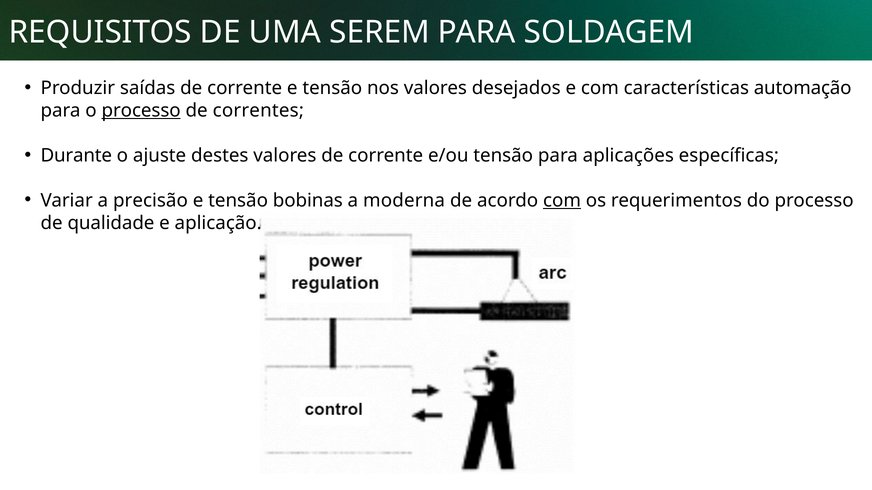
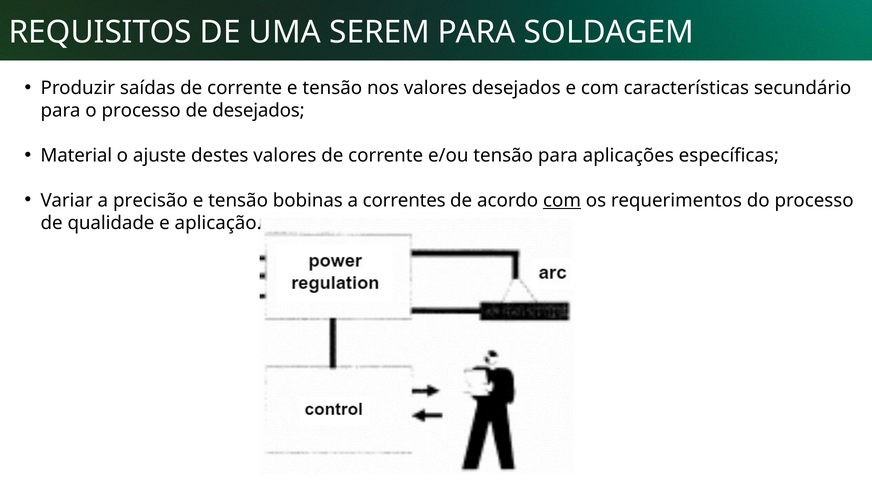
automação: automação -> secundário
processo at (141, 110) underline: present -> none
de correntes: correntes -> desejados
Durante: Durante -> Material
moderna: moderna -> correntes
